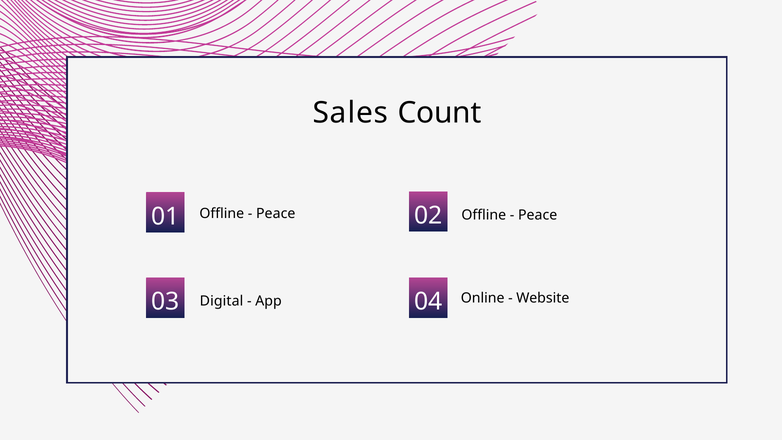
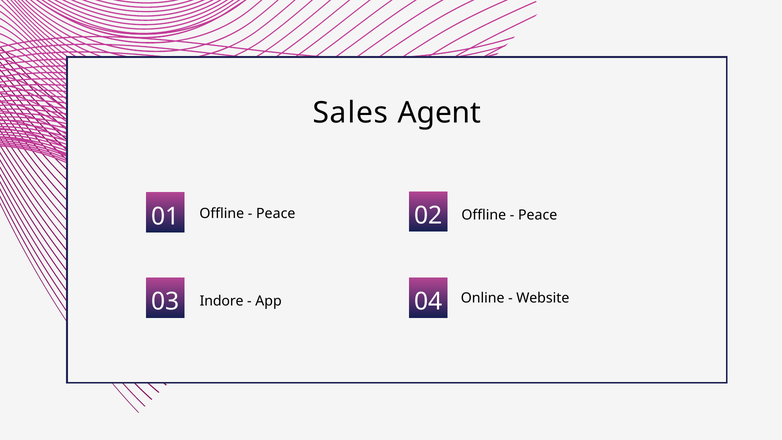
Count: Count -> Agent
Digital: Digital -> Indore
